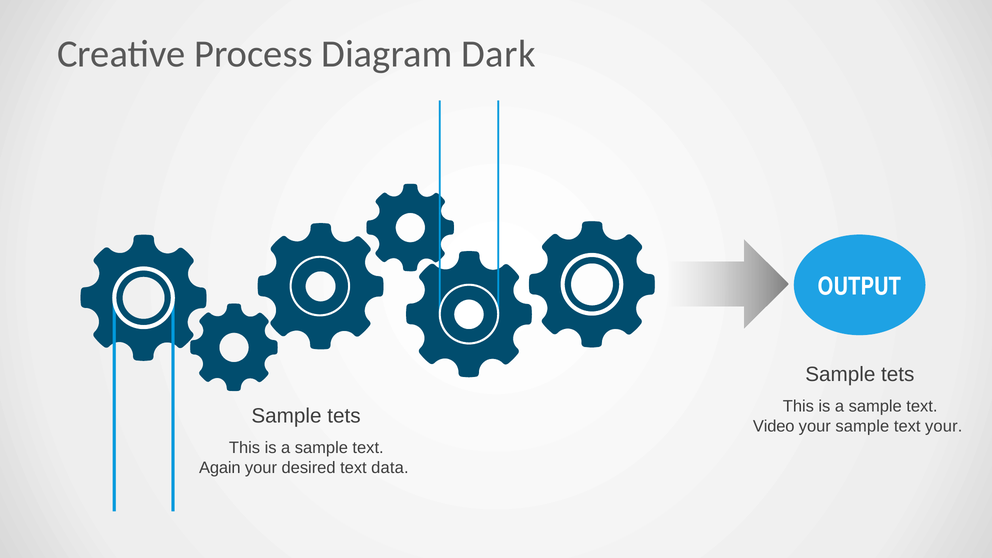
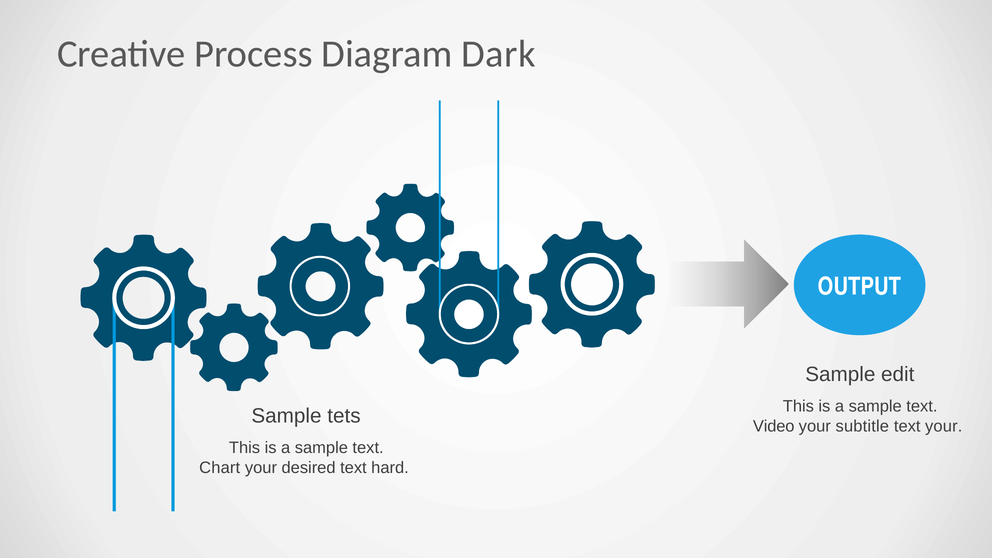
tets at (898, 374): tets -> edit
sample at (862, 426): sample -> subtitle
Again: Again -> Chart
data: data -> hard
